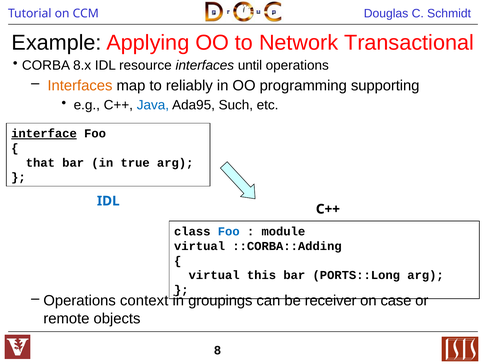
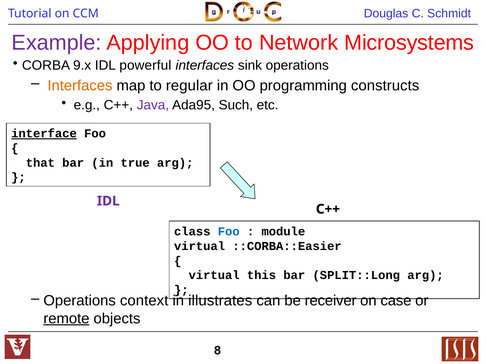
Example colour: black -> purple
Transactional: Transactional -> Microsystems
8.x: 8.x -> 9.x
resource: resource -> powerful
until: until -> sink
reliably: reliably -> regular
supporting: supporting -> constructs
Java colour: blue -> purple
IDL at (108, 201) colour: blue -> purple
::CORBA::Adding: ::CORBA::Adding -> ::CORBA::Easier
PORTS::Long: PORTS::Long -> SPLIT::Long
groupings: groupings -> illustrates
remote underline: none -> present
